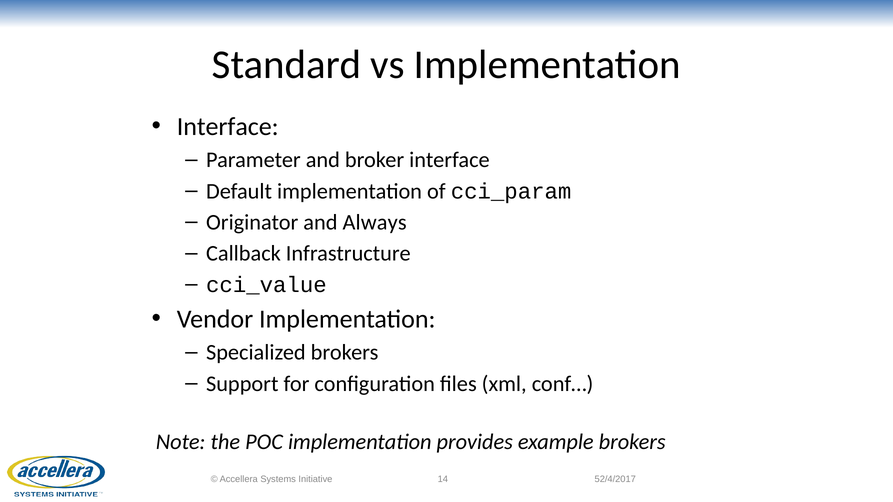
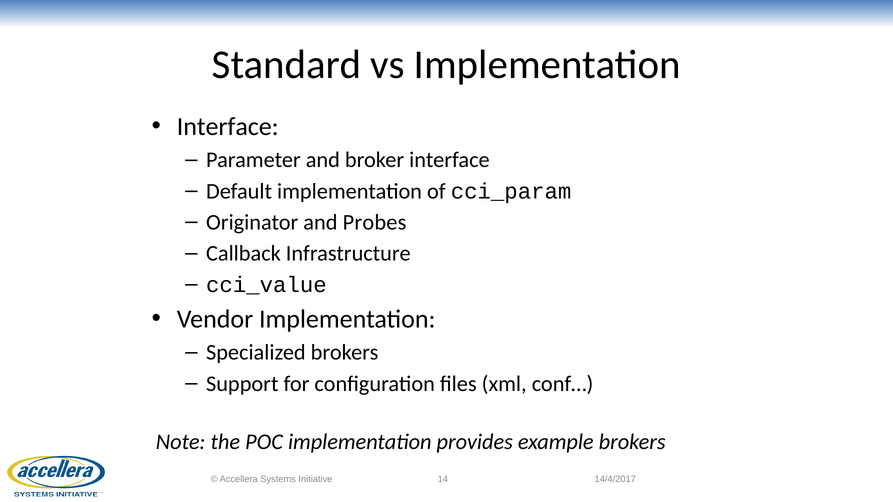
Always: Always -> Probes
52/4/2017: 52/4/2017 -> 14/4/2017
